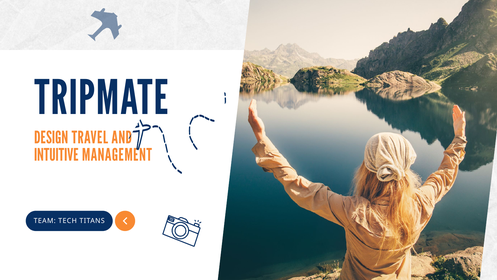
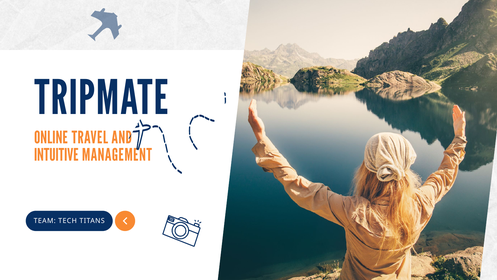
DESIGN: DESIGN -> ONLINE
